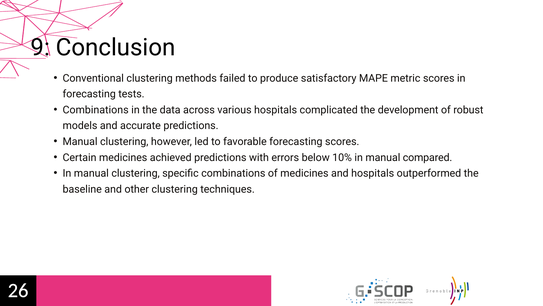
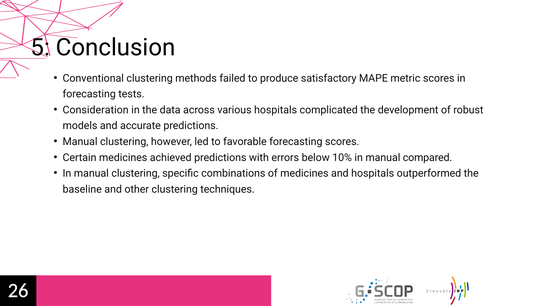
9: 9 -> 5
Combinations at (96, 110): Combinations -> Consideration
